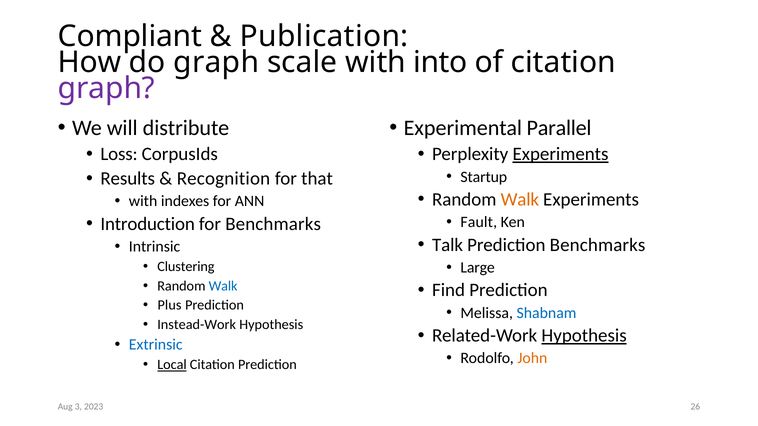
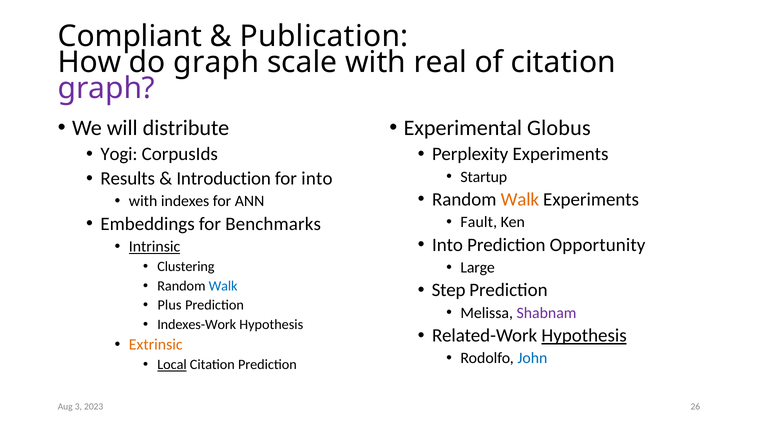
into: into -> real
Parallel: Parallel -> Globus
Loss: Loss -> Yogi
Experiments at (561, 154) underline: present -> none
Recognition: Recognition -> Introduction
for that: that -> into
Introduction: Introduction -> Embeddings
Talk at (448, 245): Talk -> Into
Prediction Benchmarks: Benchmarks -> Opportunity
Intrinsic underline: none -> present
Find: Find -> Step
Shabnam colour: blue -> purple
Instead-Work: Instead-Work -> Indexes-Work
Extrinsic colour: blue -> orange
John colour: orange -> blue
